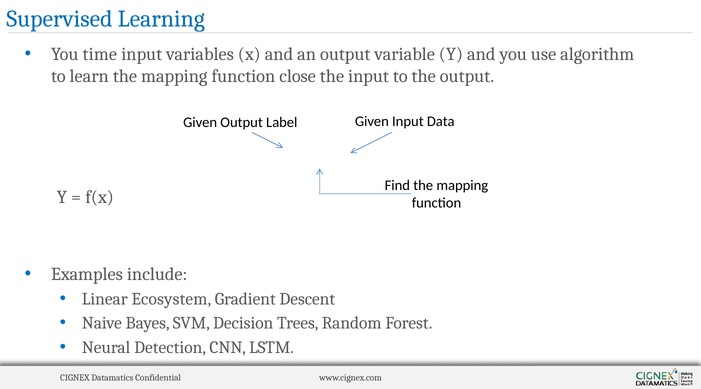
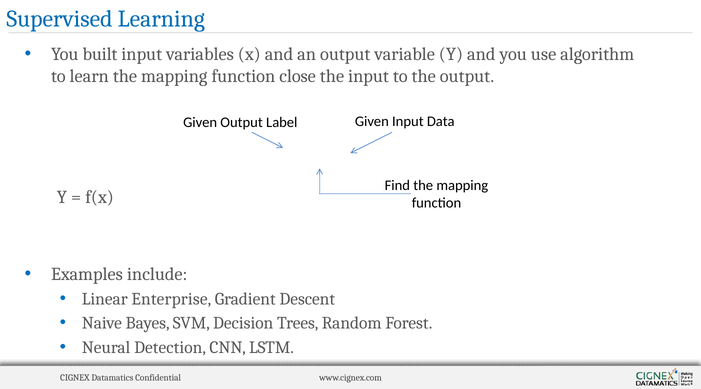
time: time -> built
Ecosystem: Ecosystem -> Enterprise
